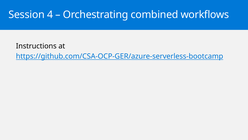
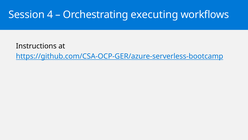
combined: combined -> executing
